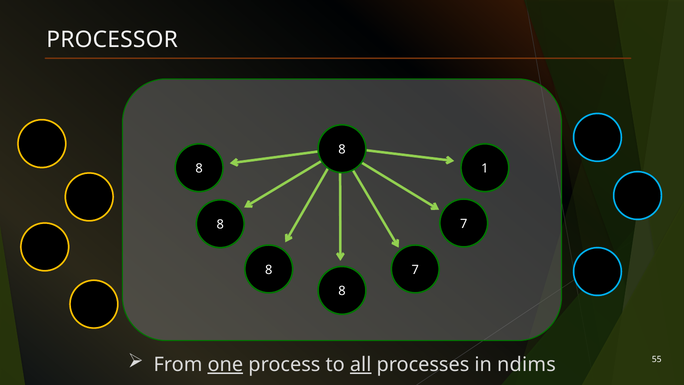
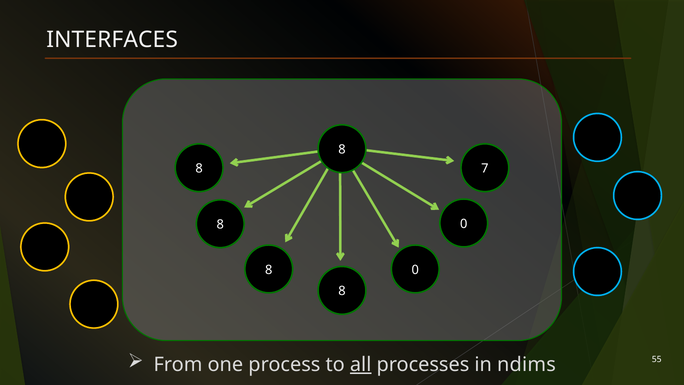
PROCESSOR: PROCESSOR -> INTERFACES
1: 1 -> 7
7 at (464, 224): 7 -> 0
7 at (415, 270): 7 -> 0
one underline: present -> none
